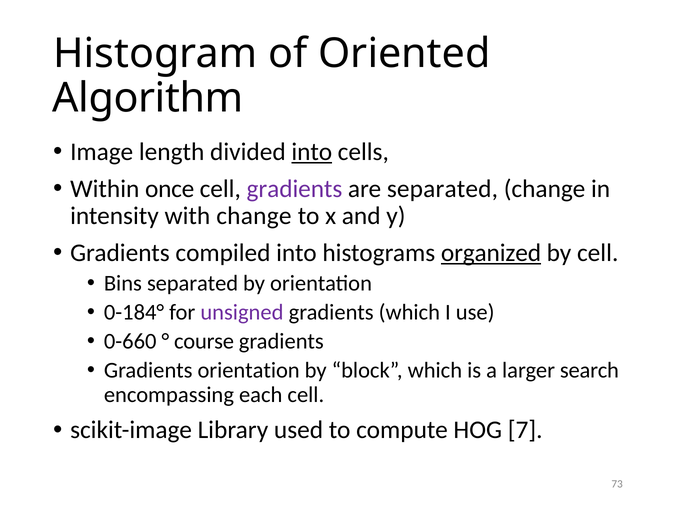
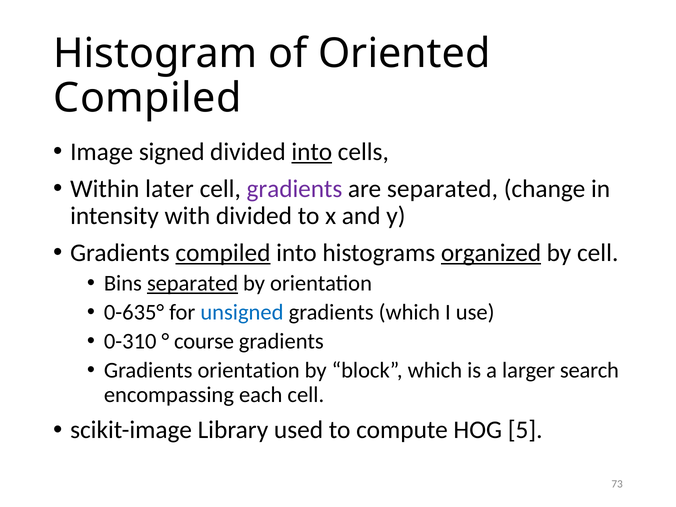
Algorithm at (148, 98): Algorithm -> Compiled
length: length -> signed
once: once -> later
with change: change -> divided
compiled at (223, 253) underline: none -> present
separated at (193, 284) underline: none -> present
0-184°: 0-184° -> 0-635°
unsigned colour: purple -> blue
0-660: 0-660 -> 0-310
7: 7 -> 5
